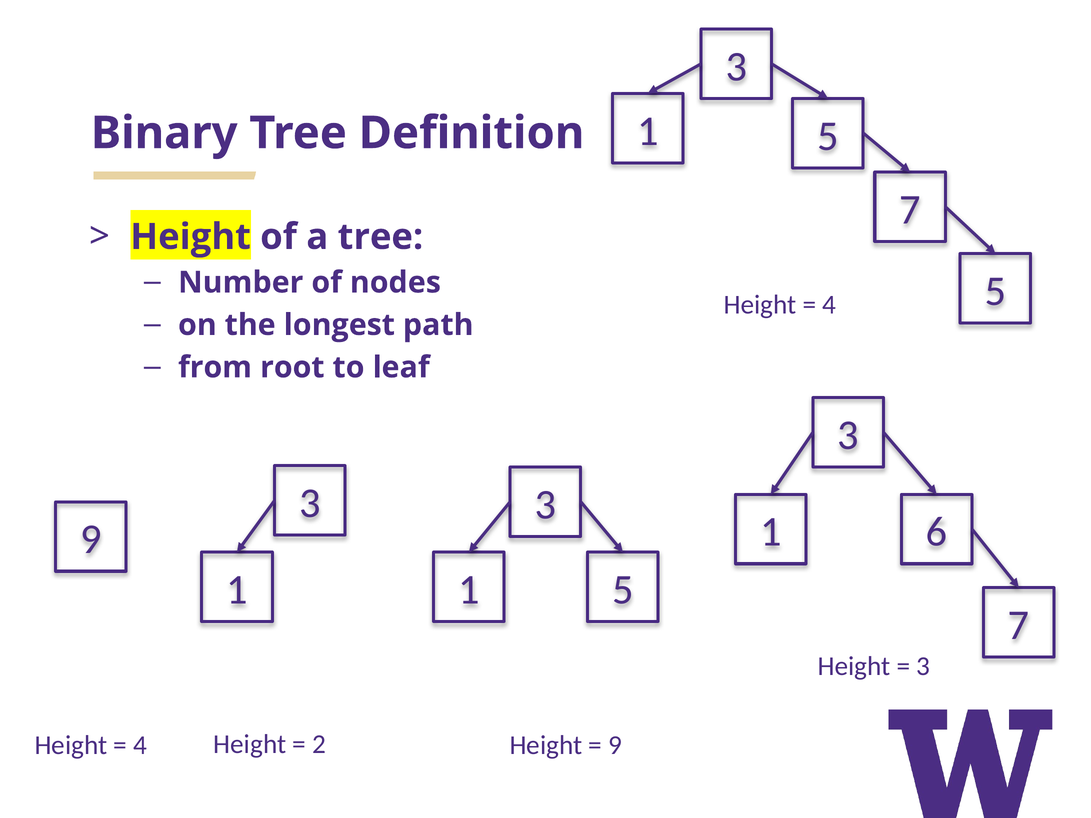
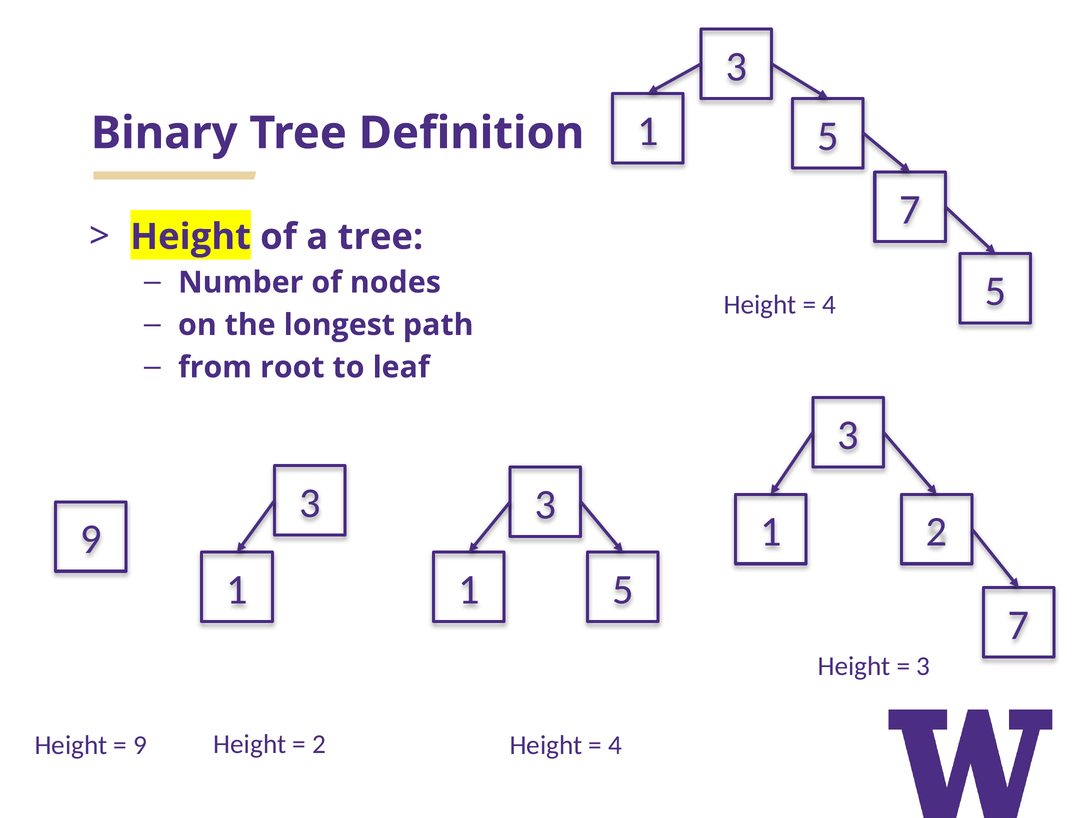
1 6: 6 -> 2
4 at (140, 745): 4 -> 9
9 at (615, 745): 9 -> 4
